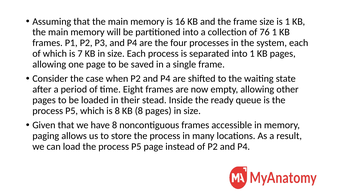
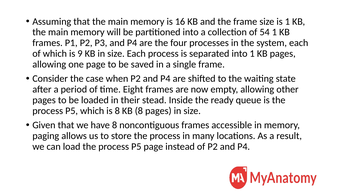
76: 76 -> 54
7: 7 -> 9
